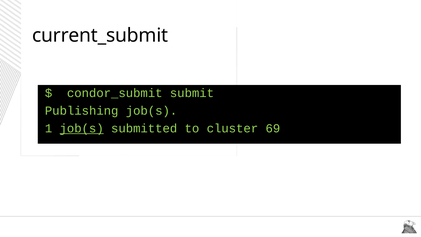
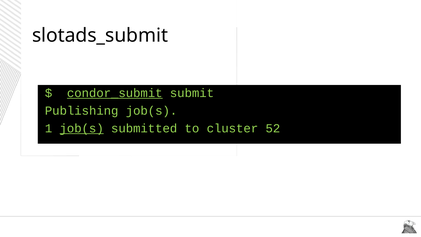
current_submit: current_submit -> slotads_submit
condor_submit underline: none -> present
69: 69 -> 52
